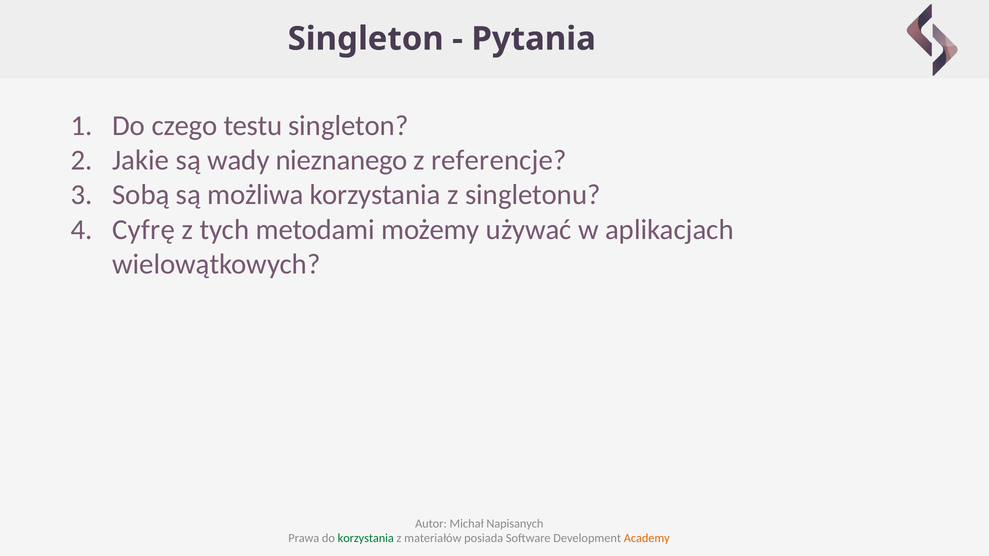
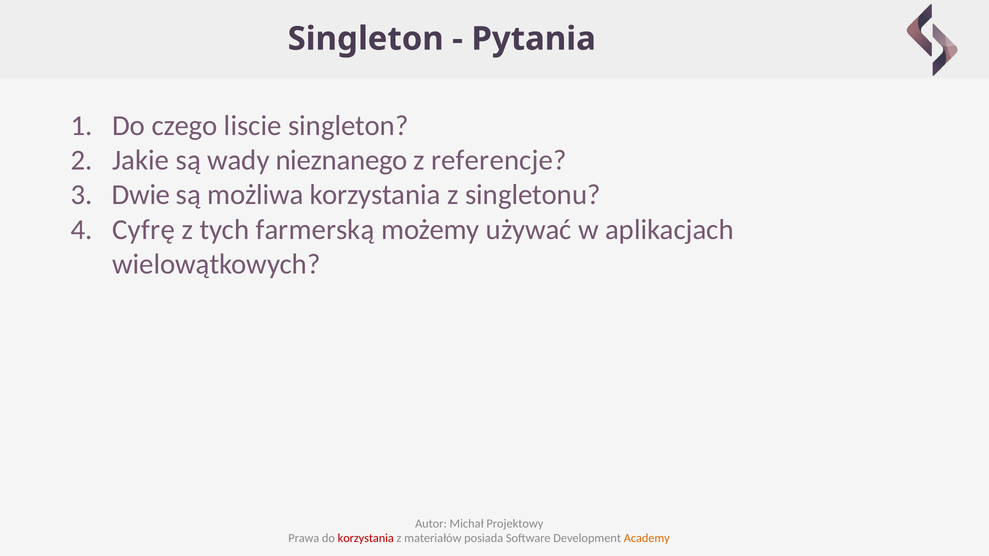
testu: testu -> liscie
Sobą: Sobą -> Dwie
metodami: metodami -> farmerską
Napisanych: Napisanych -> Projektowy
korzystania at (366, 539) colour: green -> red
